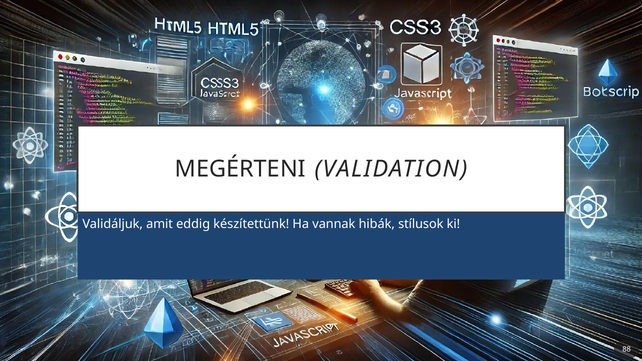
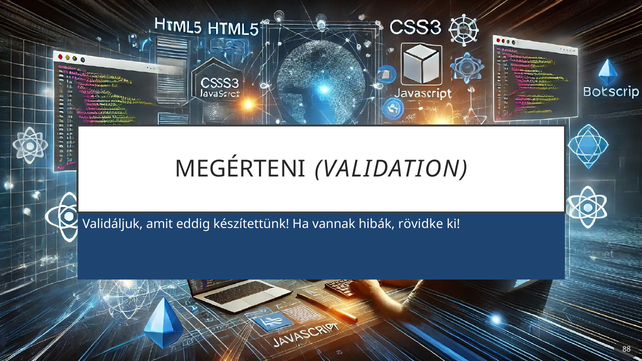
stílusok: stílusok -> rövidke
